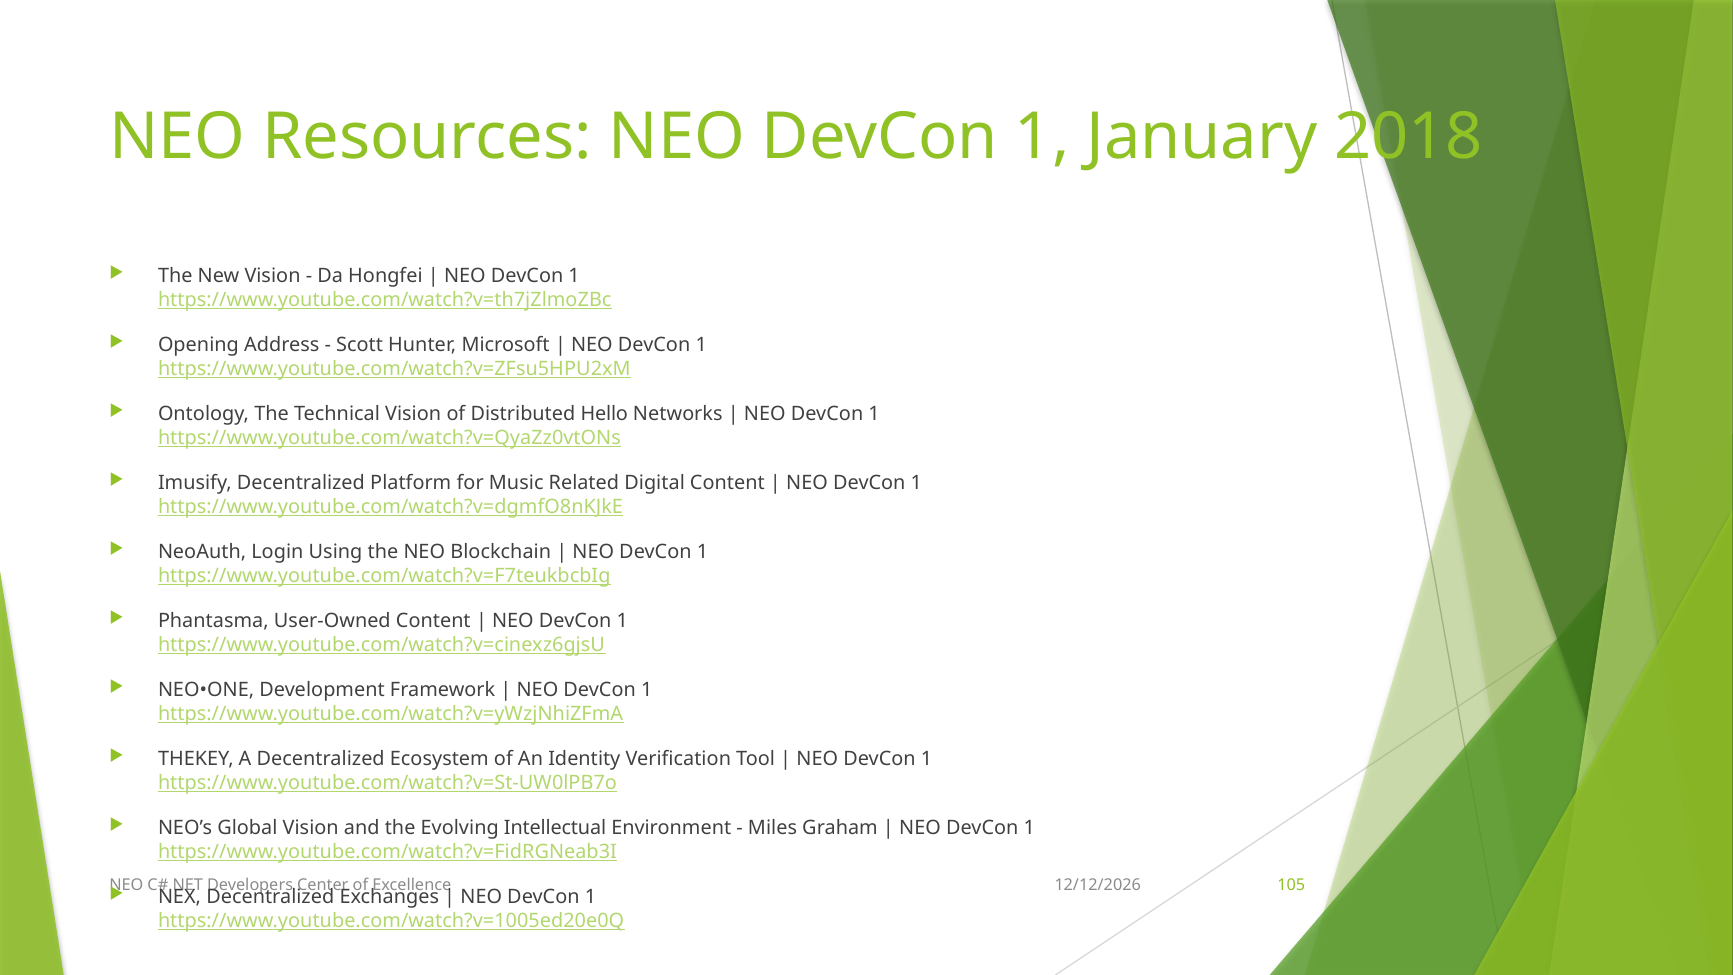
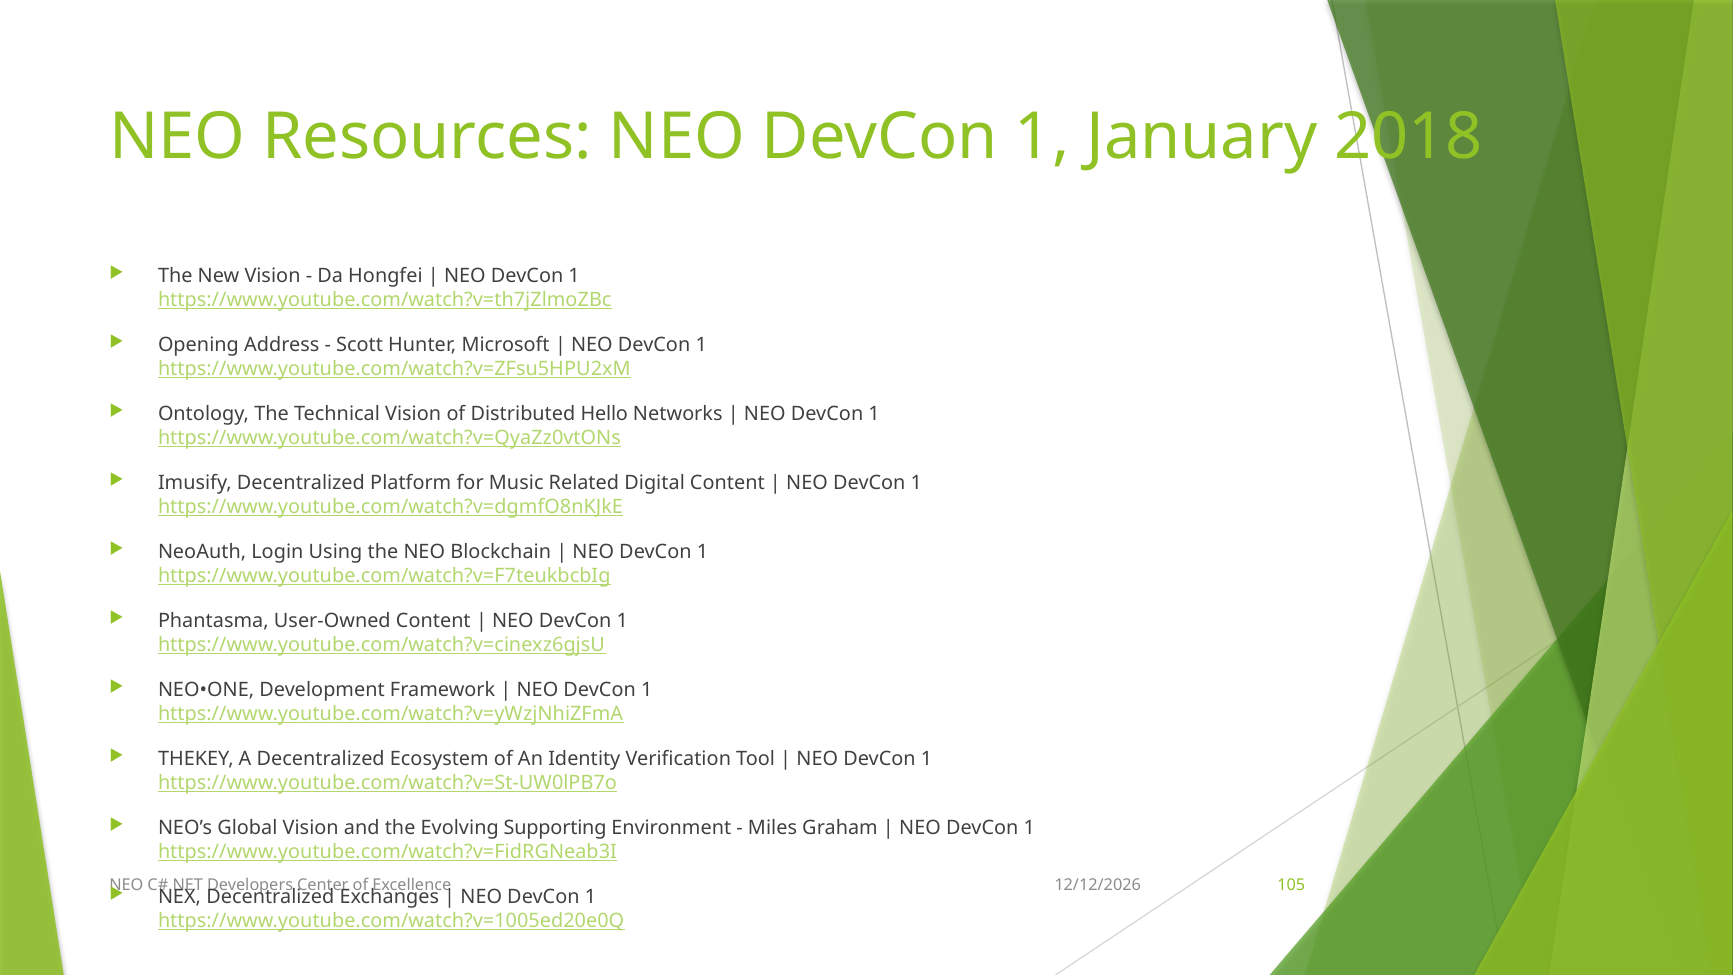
Intellectual: Intellectual -> Supporting
